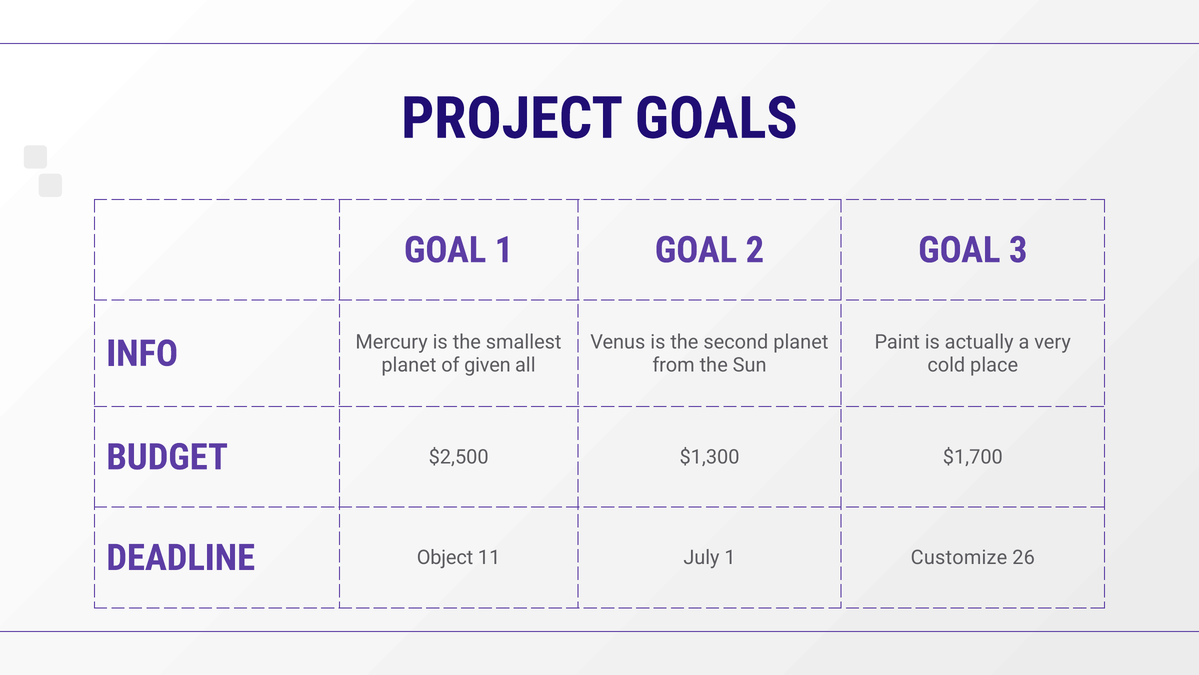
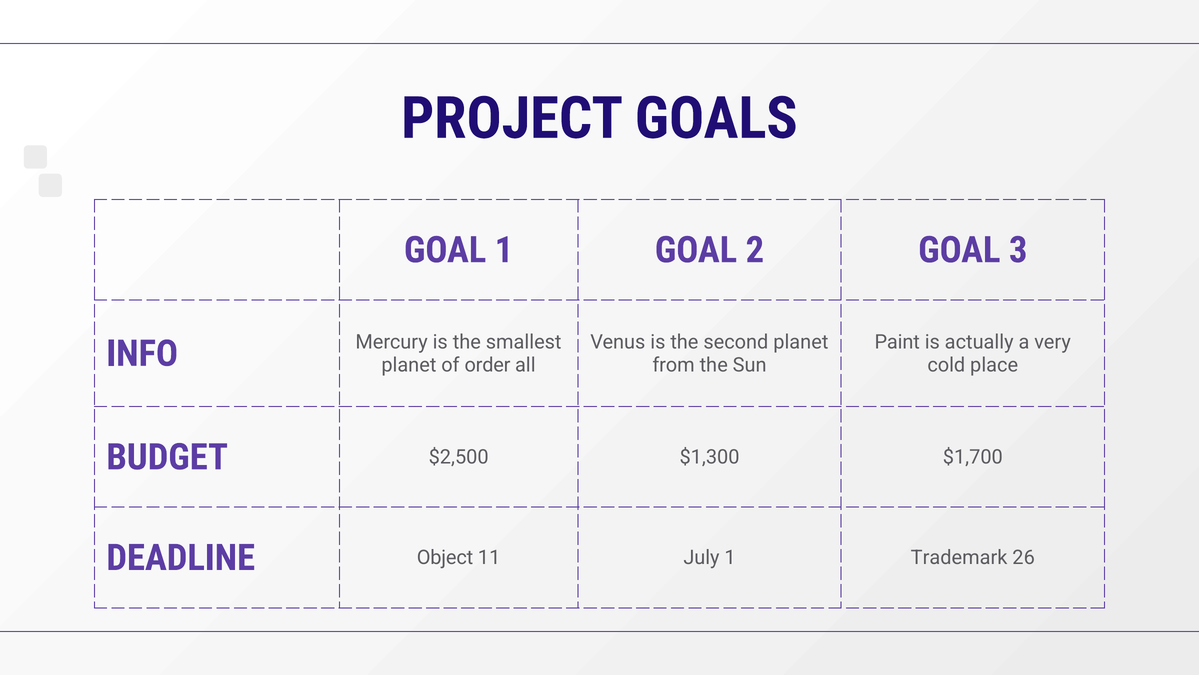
given: given -> order
Customize: Customize -> Trademark
